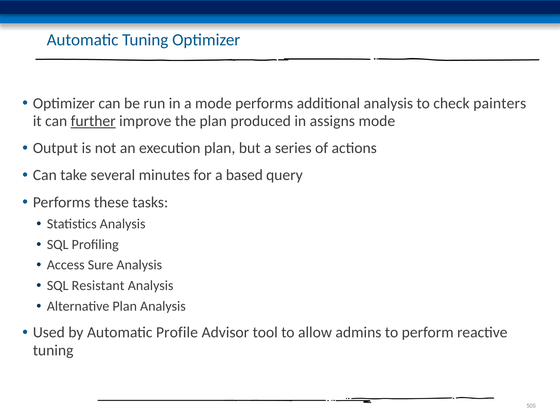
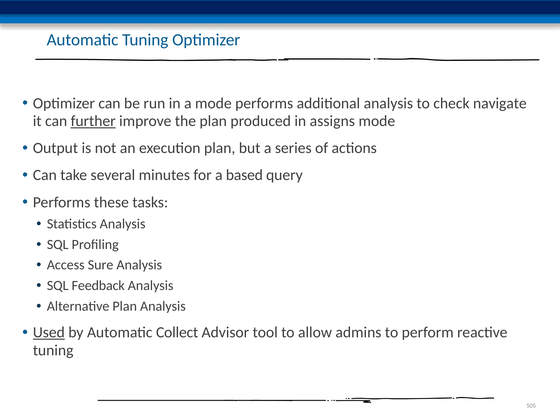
painters: painters -> navigate
Resistant: Resistant -> Feedback
Used underline: none -> present
Profile: Profile -> Collect
